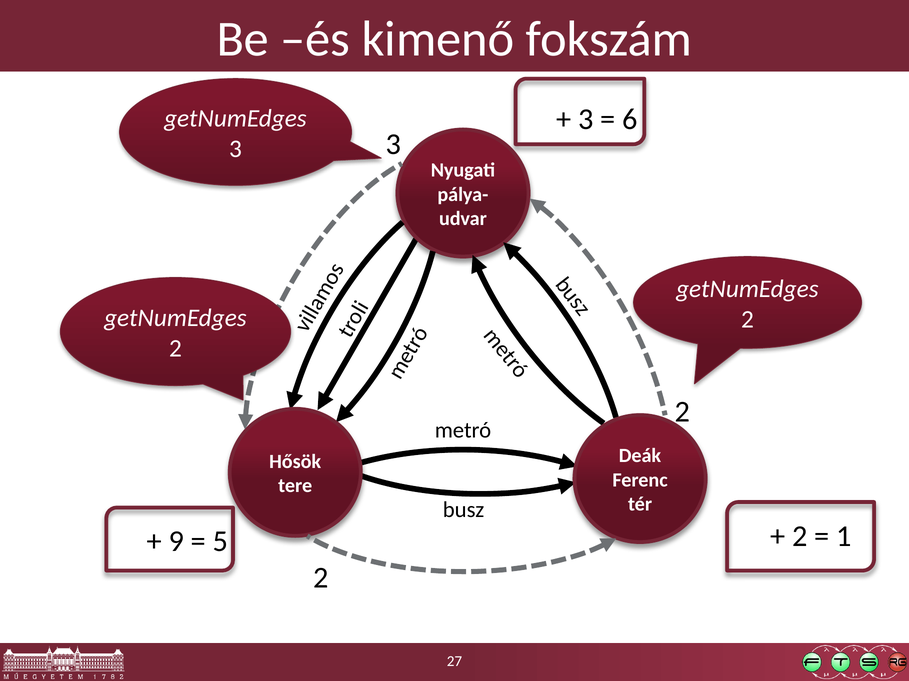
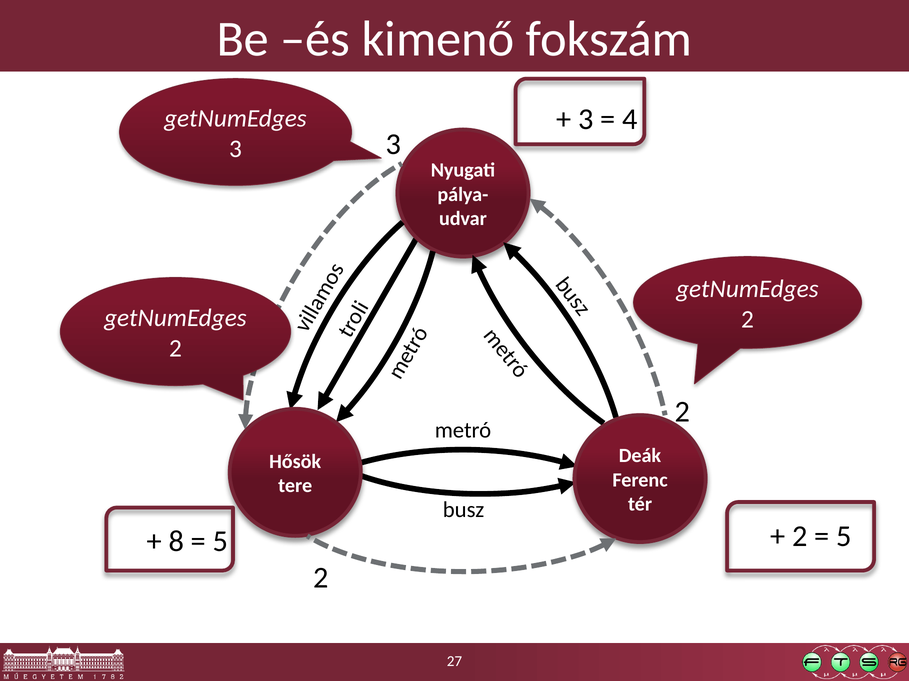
6: 6 -> 4
1 at (844, 537): 1 -> 5
9: 9 -> 8
